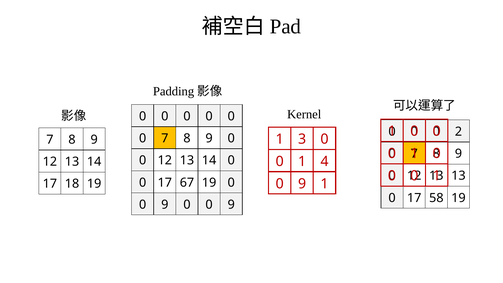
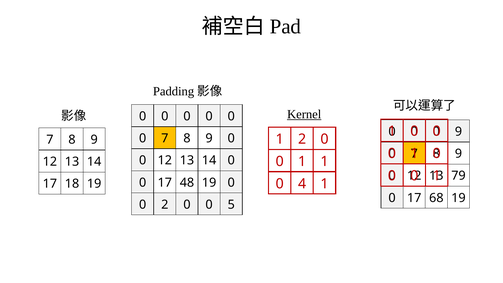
Kernel underline: none -> present
2 at (458, 132): 2 -> 9
1 3: 3 -> 2
1 4: 4 -> 1
13 at (458, 176): 13 -> 79
67: 67 -> 48
9 at (302, 184): 9 -> 4
58: 58 -> 68
9 at (165, 205): 9 -> 2
9 at (231, 205): 9 -> 5
